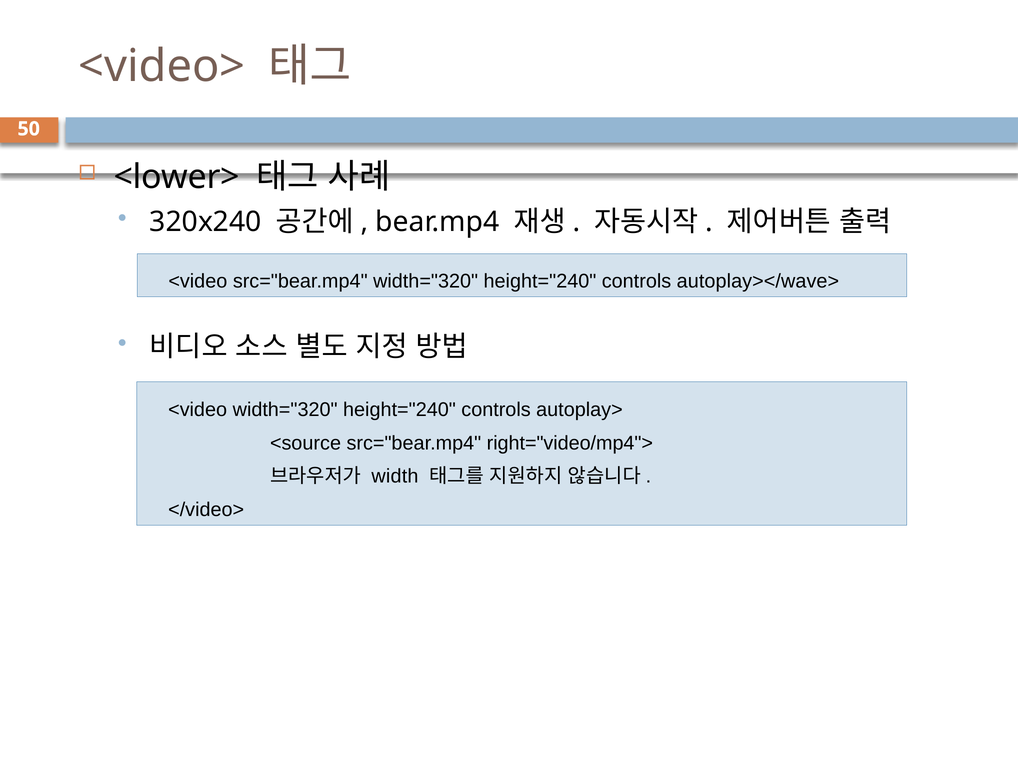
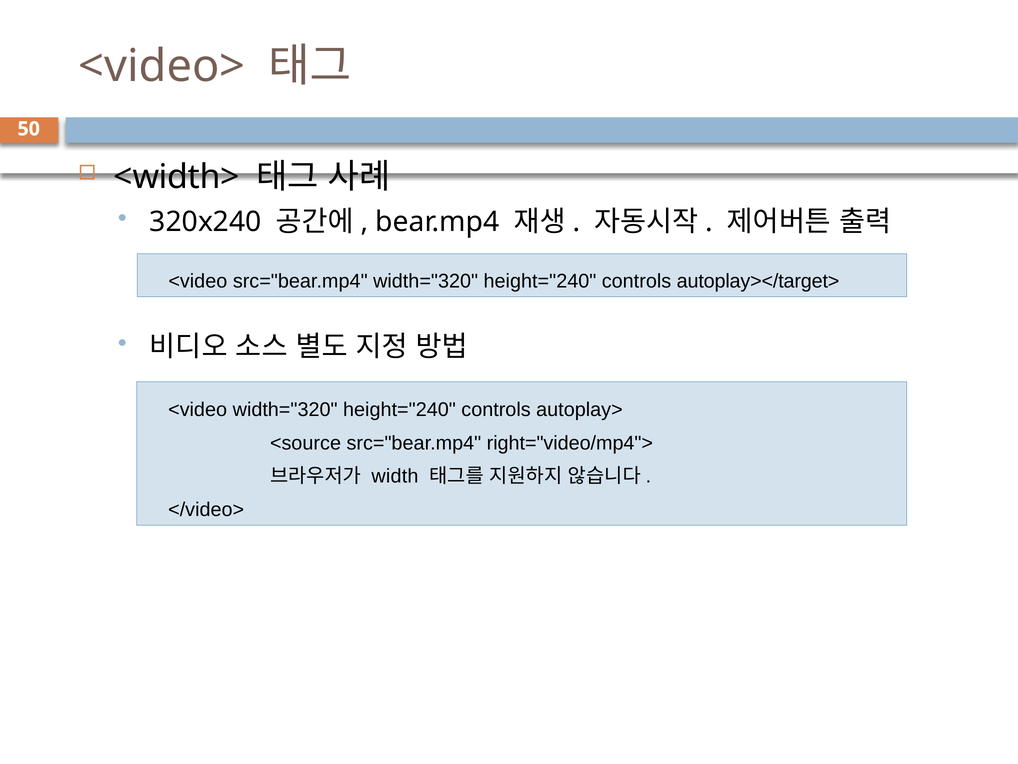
<lower>: <lower> -> <width>
autoplay></wave>: autoplay></wave> -> autoplay></target>
